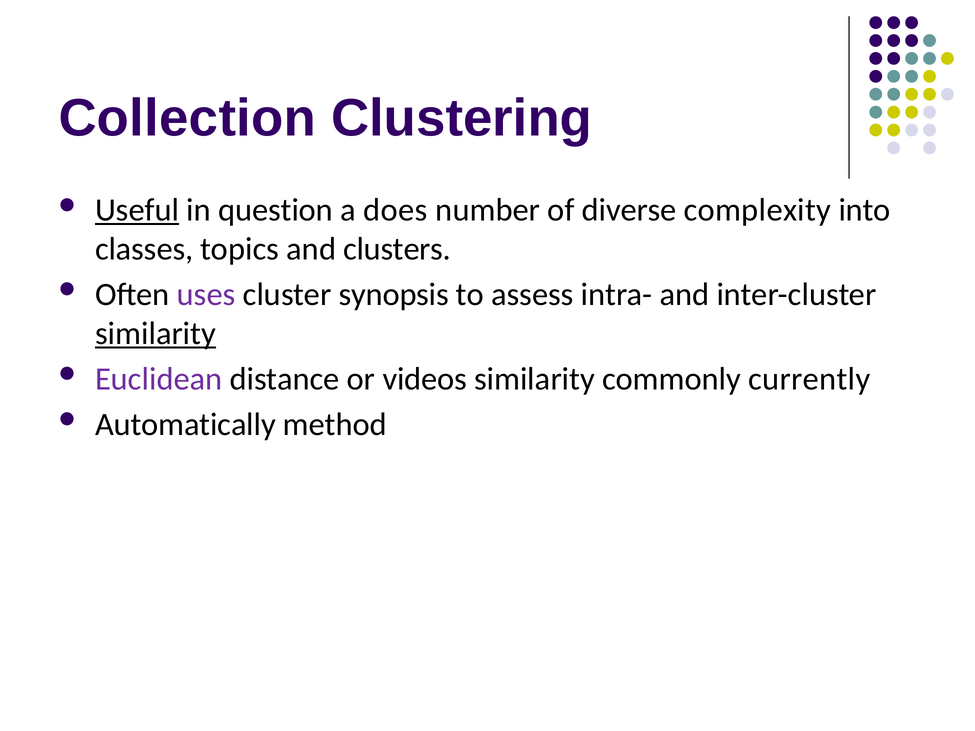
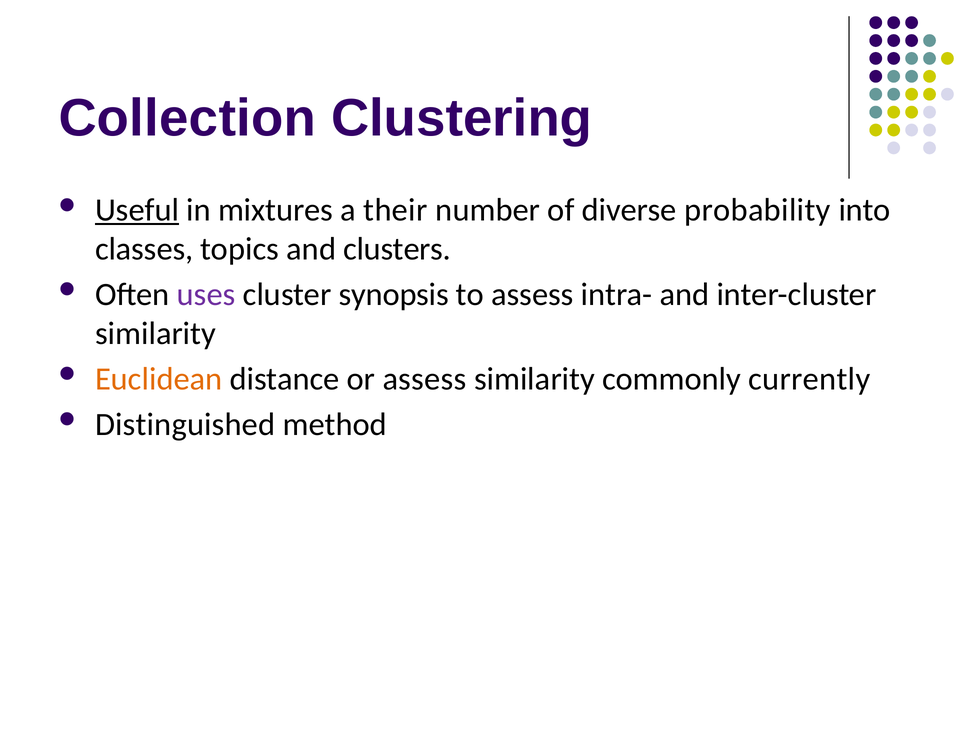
question: question -> mixtures
does: does -> their
complexity: complexity -> probability
similarity at (155, 333) underline: present -> none
Euclidean colour: purple -> orange
or videos: videos -> assess
Automatically: Automatically -> Distinguished
